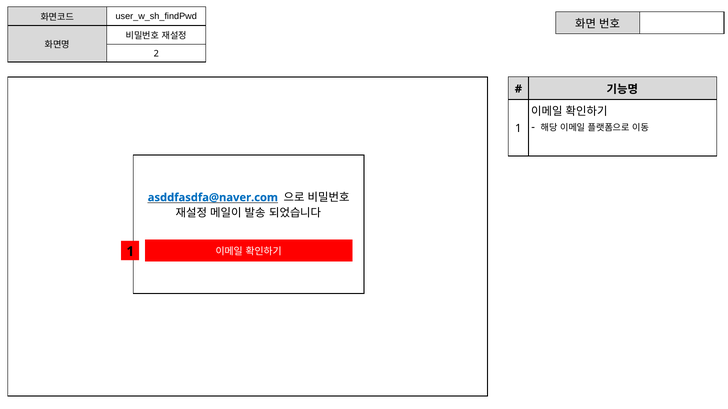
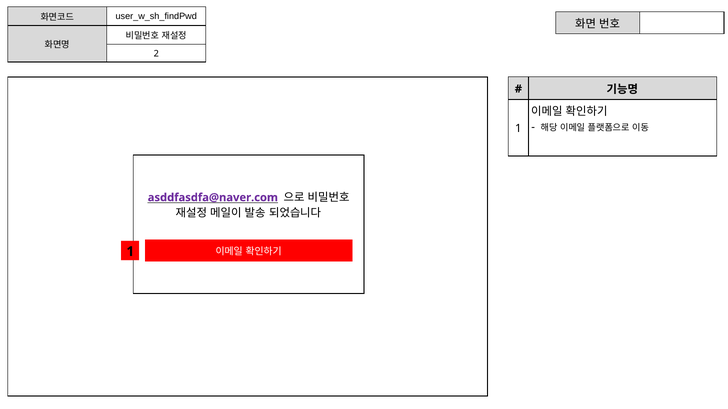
asddfasdfa@naver.com colour: blue -> purple
